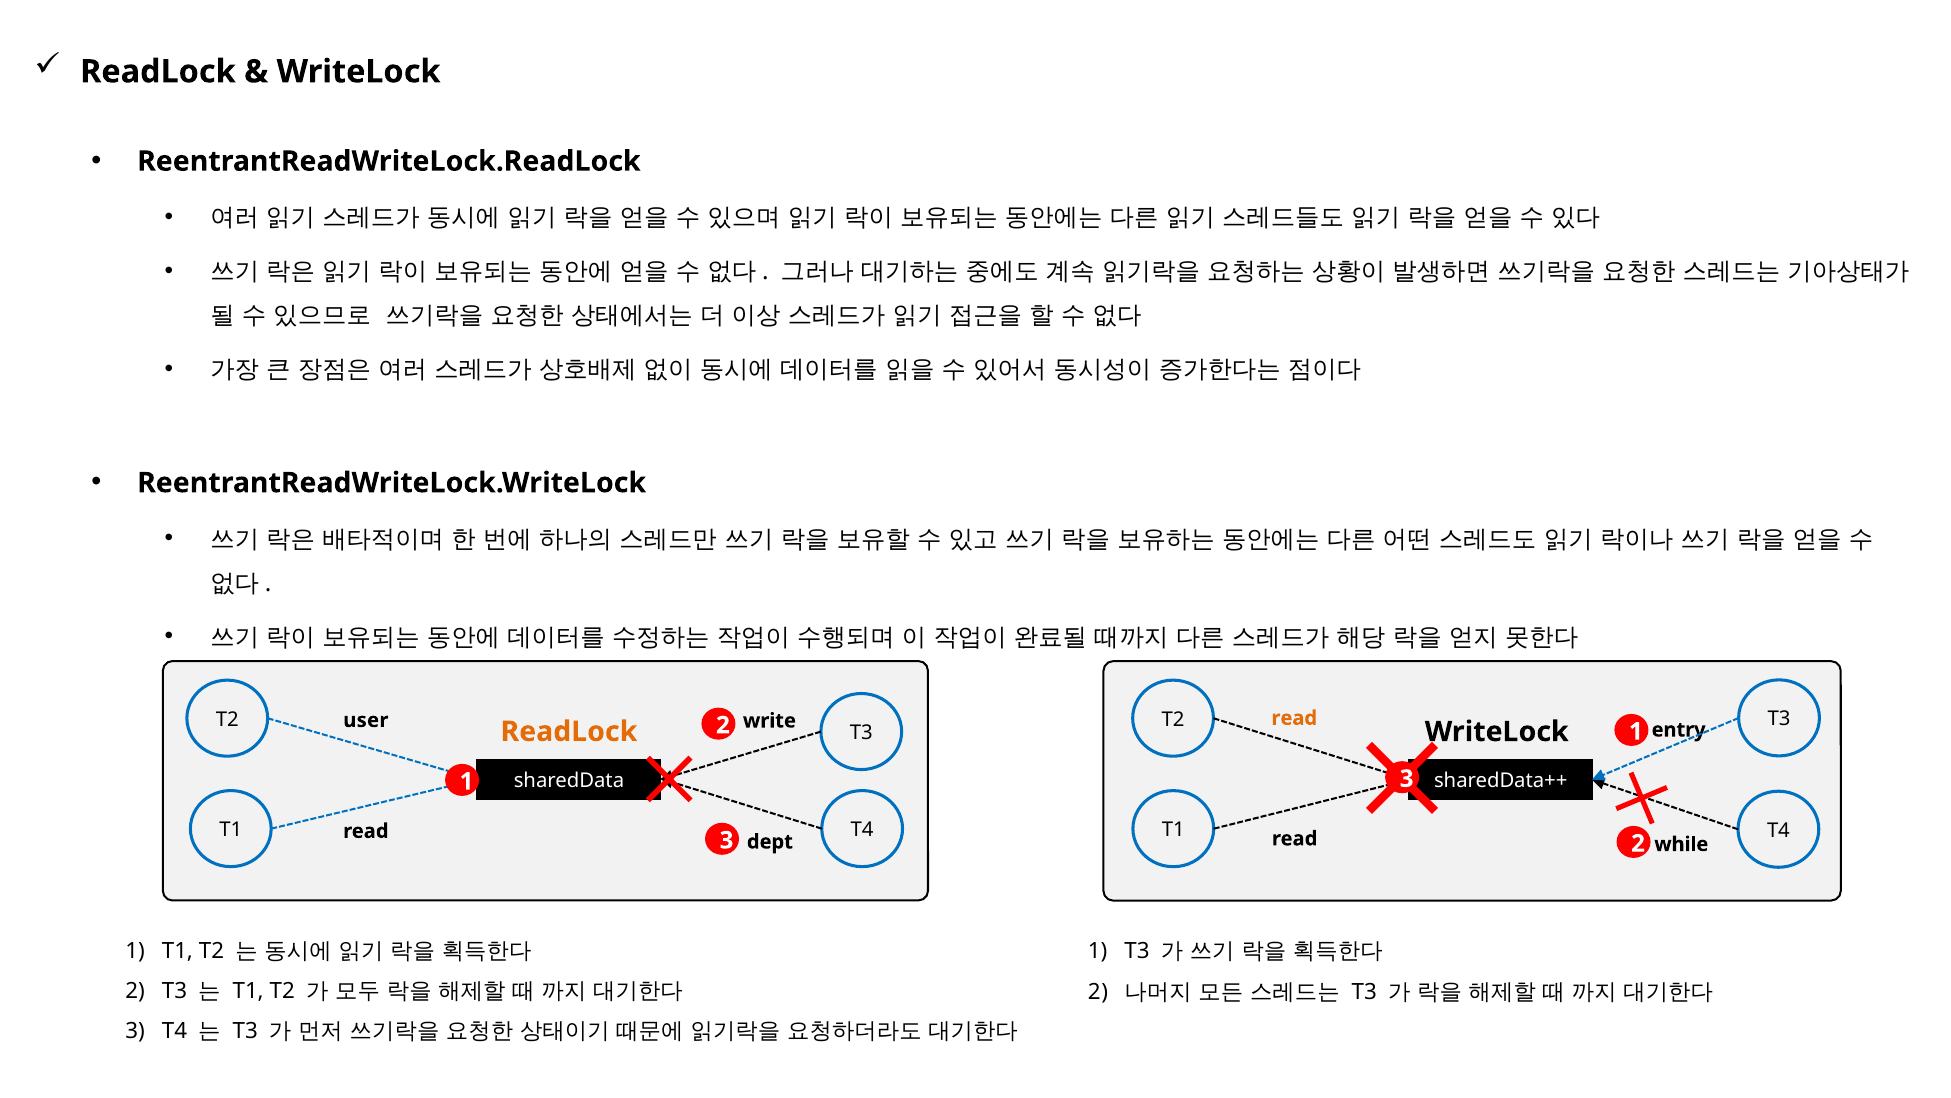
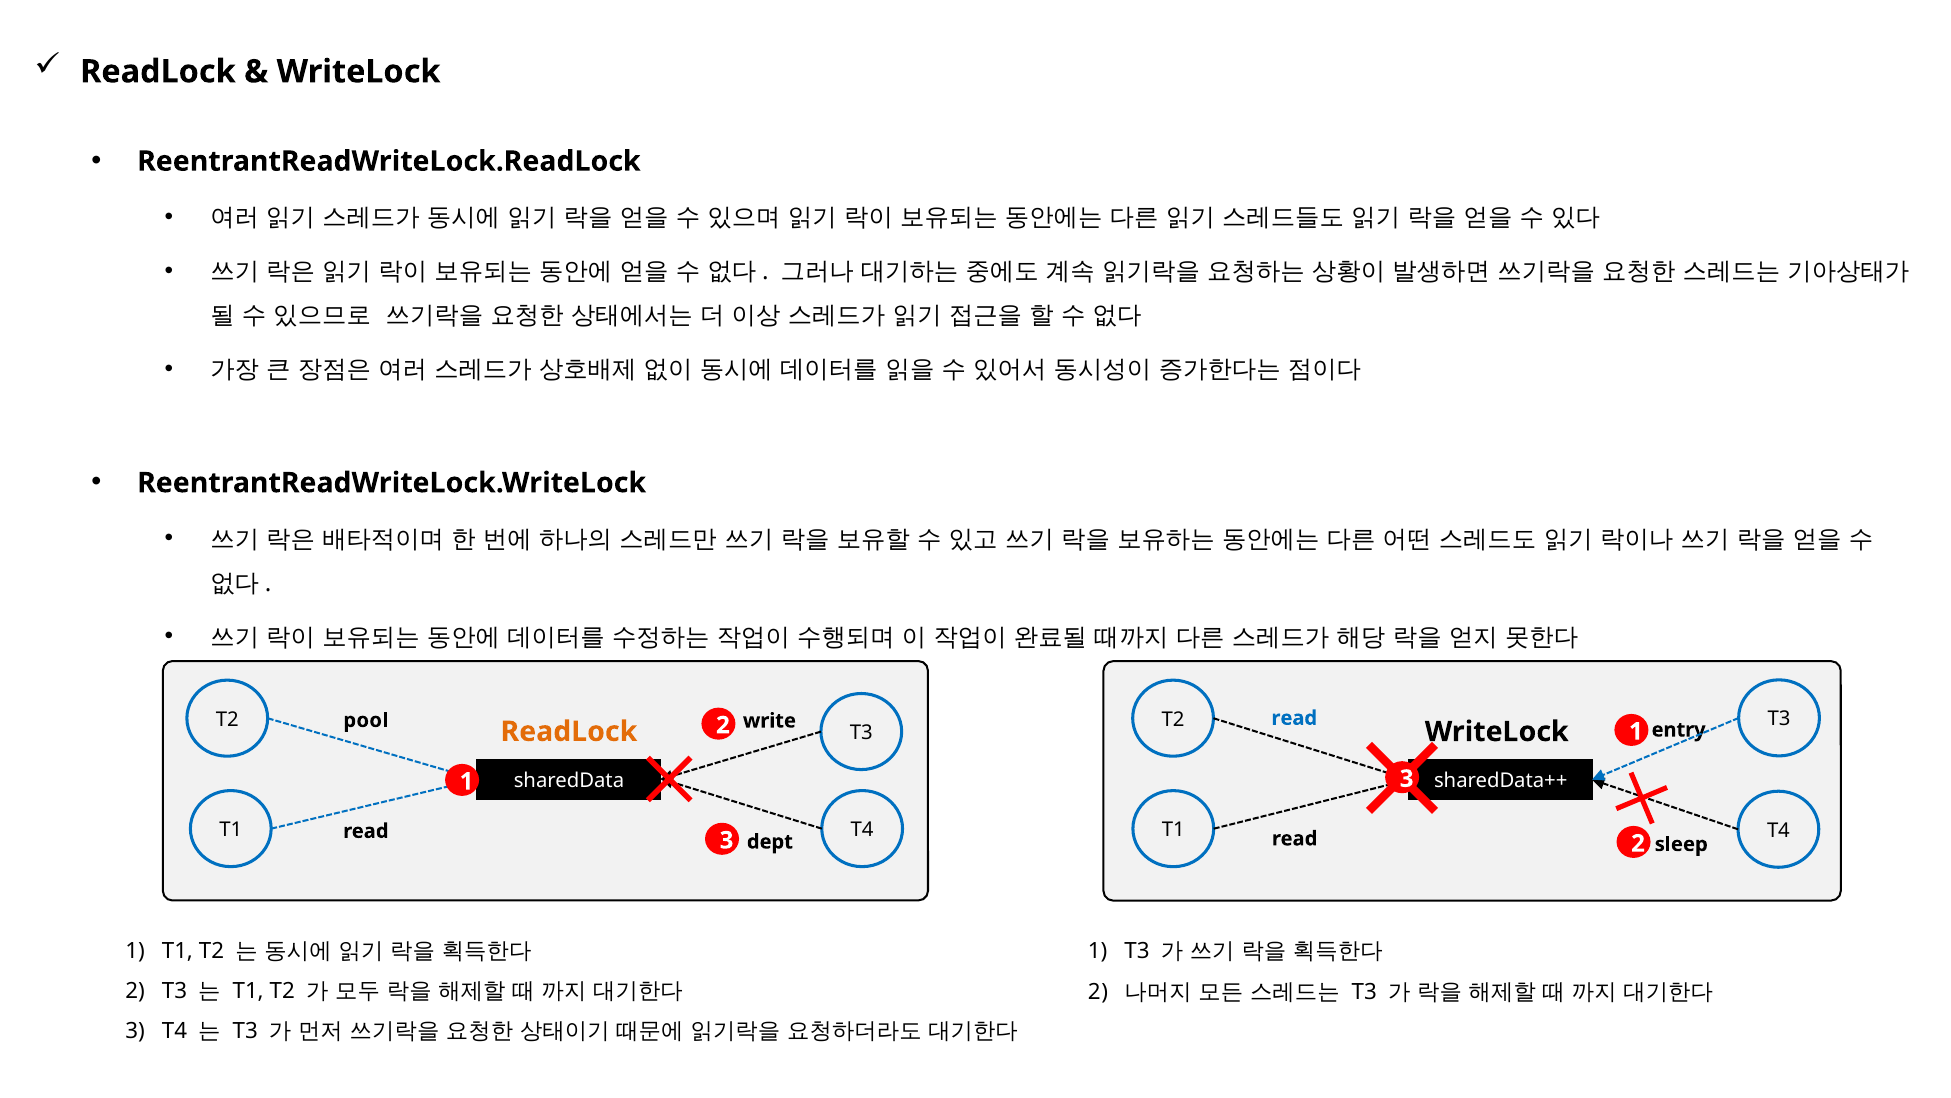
user: user -> pool
read at (1294, 718) colour: orange -> blue
while: while -> sleep
